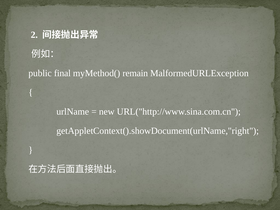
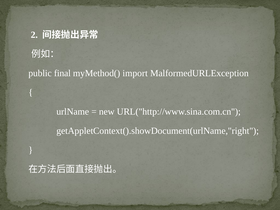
remain: remain -> import
